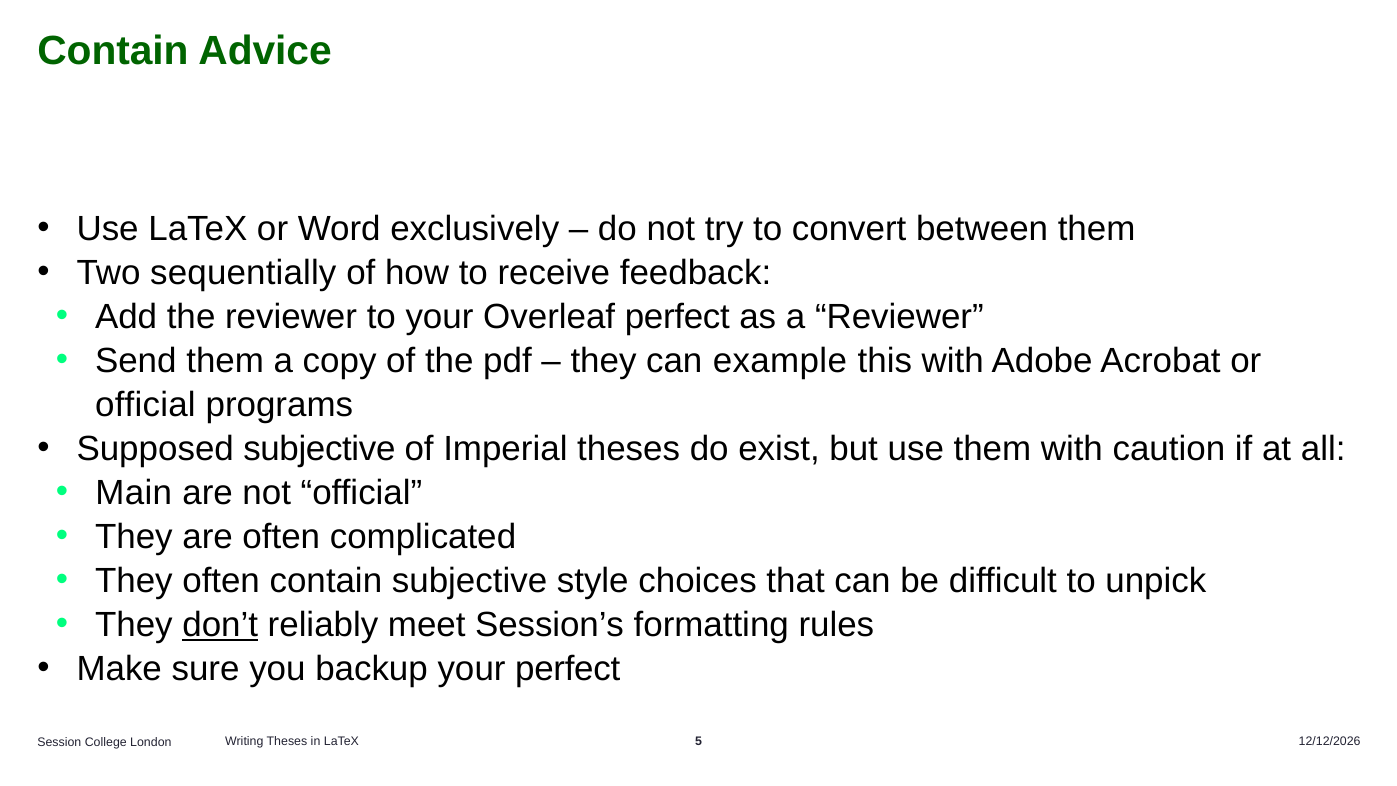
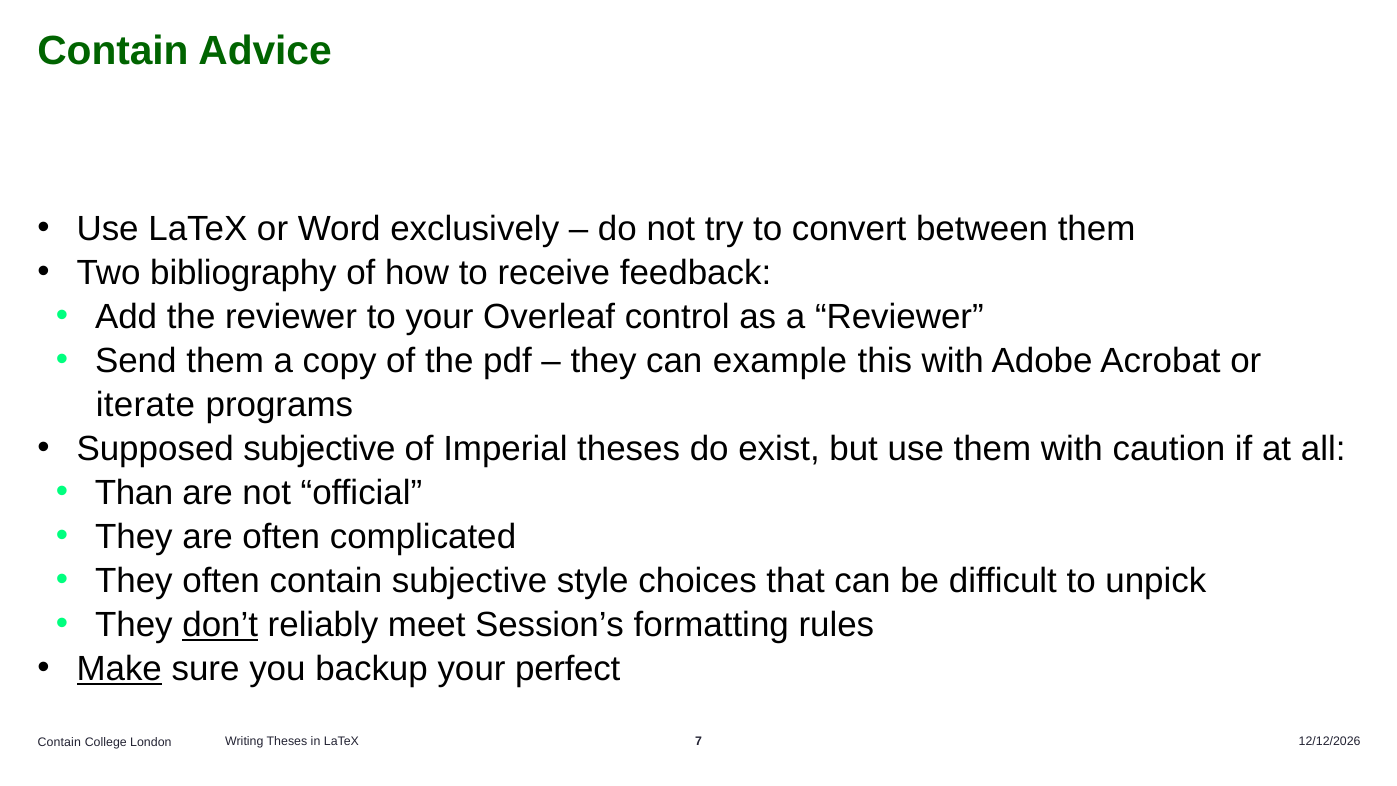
sequentially: sequentially -> bibliography
Overleaf perfect: perfect -> control
official at (145, 405): official -> iterate
Main: Main -> Than
Make underline: none -> present
Session at (59, 742): Session -> Contain
5: 5 -> 7
